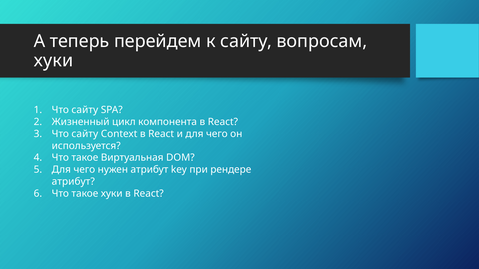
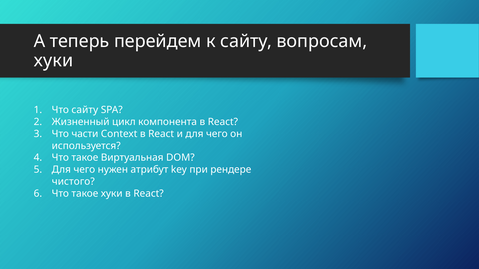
сайту at (85, 134): сайту -> части
атрибут at (73, 182): атрибут -> чистого
